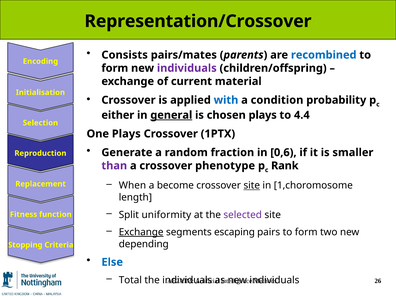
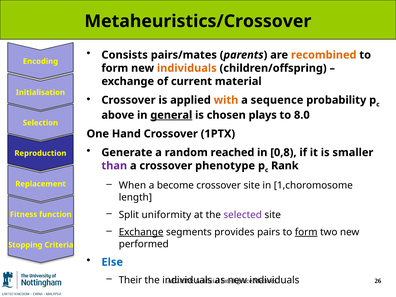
Representation/Crossover: Representation/Crossover -> Metaheuristics/Crossover
recombined colour: blue -> orange
individuals at (187, 68) colour: purple -> orange
with colour: blue -> orange
condition: condition -> sequence
either: either -> above
4.4: 4.4 -> 8.0
One Plays: Plays -> Hand
fraction: fraction -> reached
0,6: 0,6 -> 0,8
site at (252, 185) underline: present -> none
escaping: escaping -> provides
form at (306, 232) underline: none -> present
depending: depending -> performed
Total: Total -> Their
